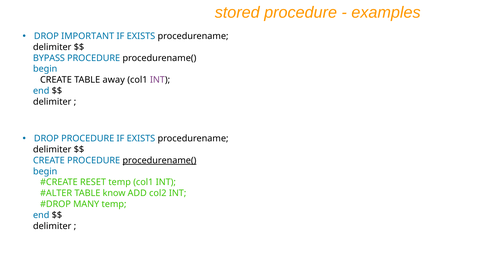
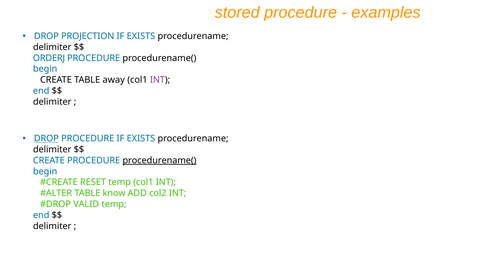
IMPORTANT: IMPORTANT -> PROJECTION
BYPASS: BYPASS -> ORDERJ
DROP at (46, 139) underline: none -> present
MANY: MANY -> VALID
